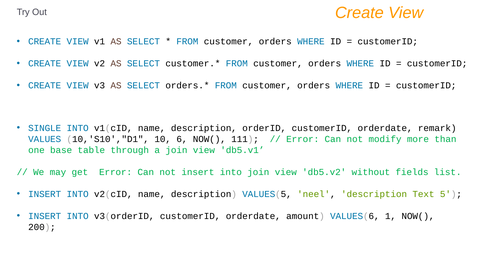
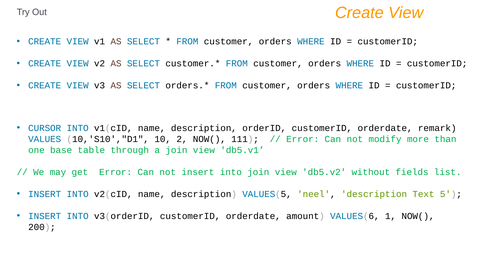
SINGLE: SINGLE -> CURSOR
6: 6 -> 2
